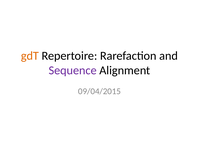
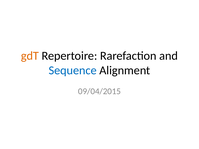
Sequence colour: purple -> blue
